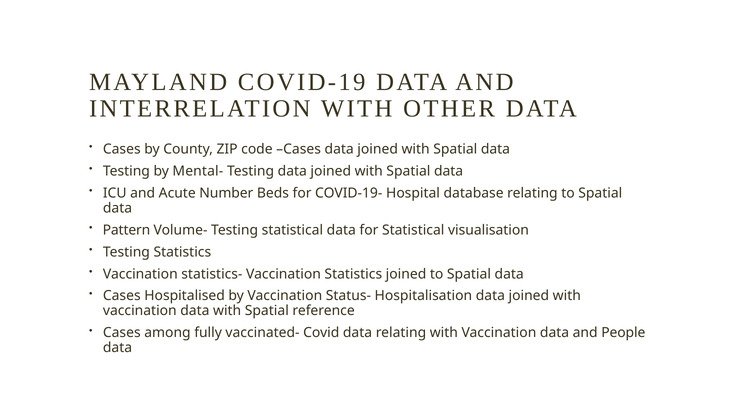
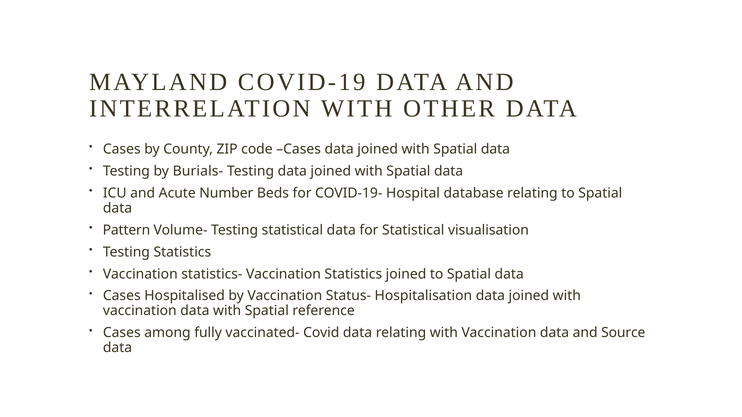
Mental-: Mental- -> Burials-
People: People -> Source
